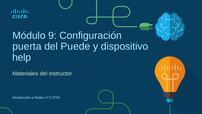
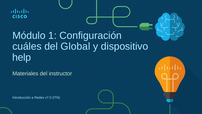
9: 9 -> 1
puerta: puerta -> cuáles
Puede: Puede -> Global
